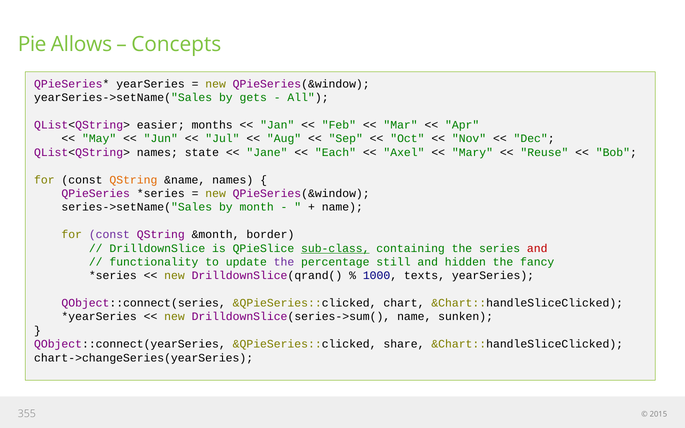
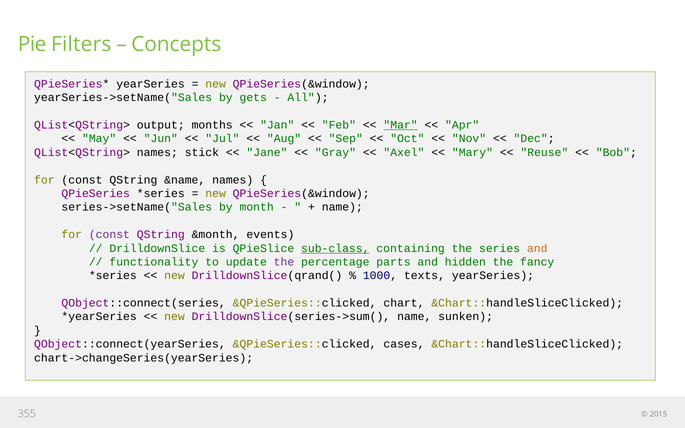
Allows: Allows -> Filters
easier: easier -> output
Mar underline: none -> present
state: state -> stick
Each: Each -> Gray
QString at (133, 180) colour: orange -> black
border: border -> events
and at (537, 248) colour: red -> orange
still: still -> parts
share: share -> cases
